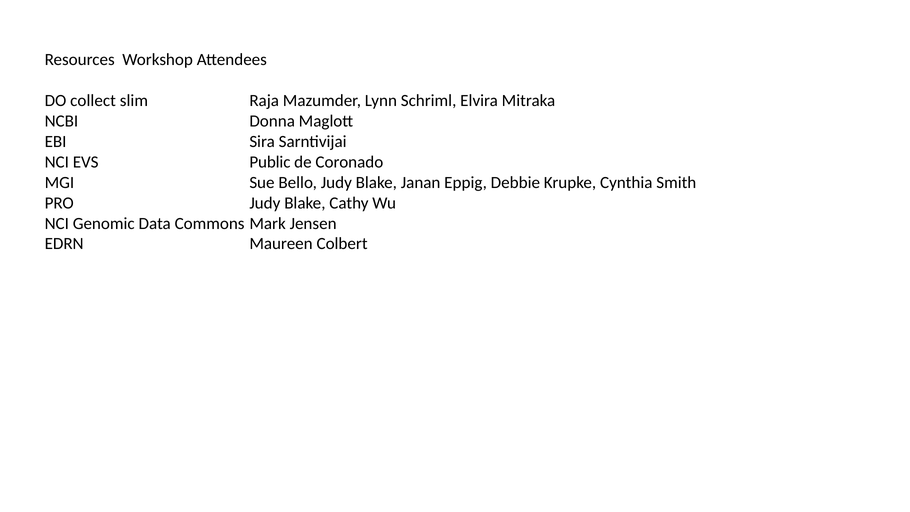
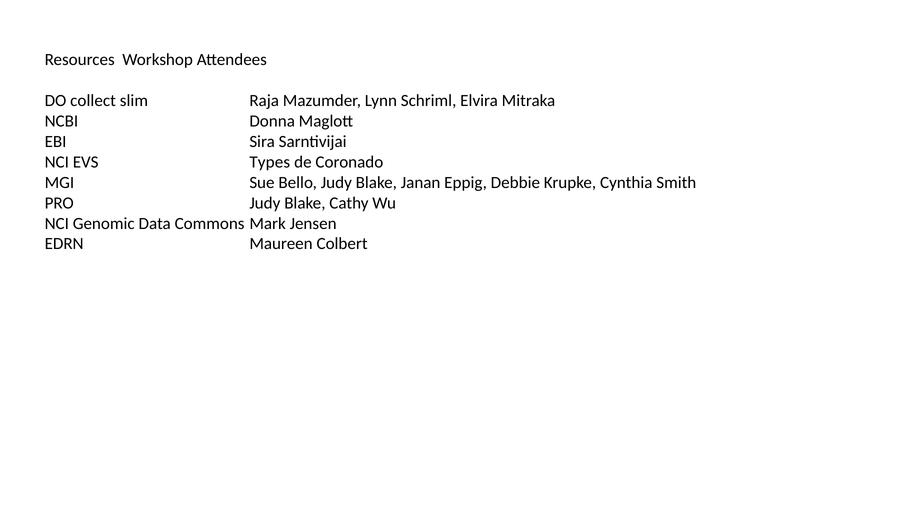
Public: Public -> Types
